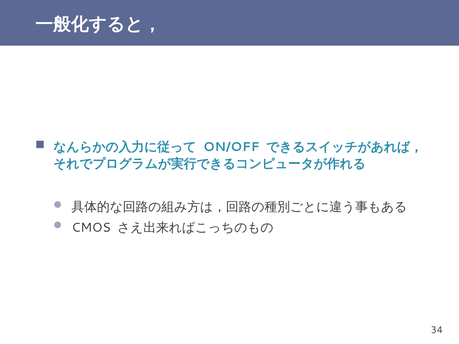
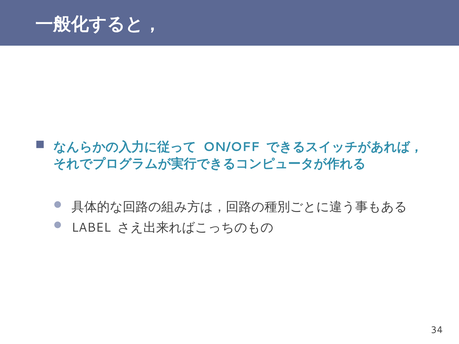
CMOS: CMOS -> LABEL
